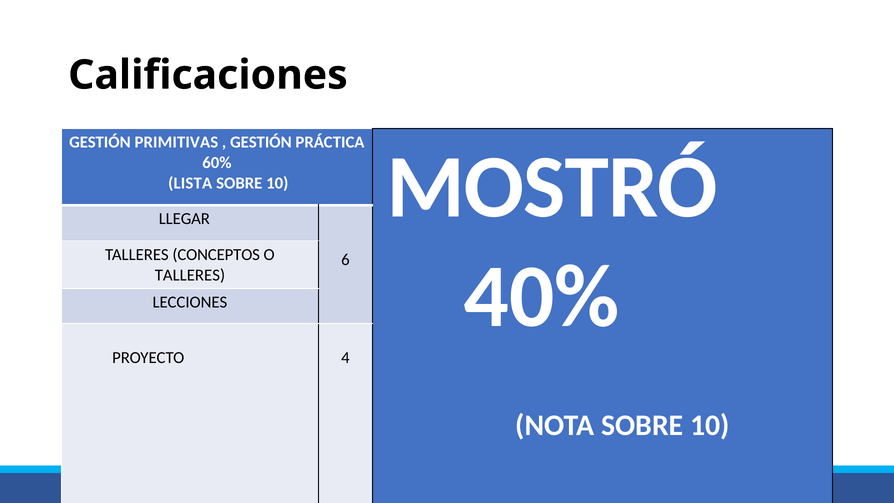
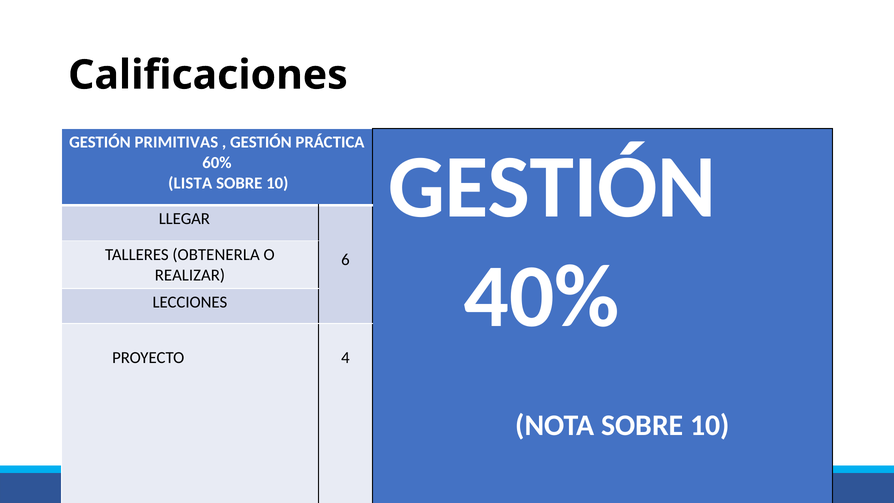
10 MOSTRÓ: MOSTRÓ -> GESTIÓN
CONCEPTOS: CONCEPTOS -> OBTENERLA
TALLERES at (190, 275): TALLERES -> REALIZAR
